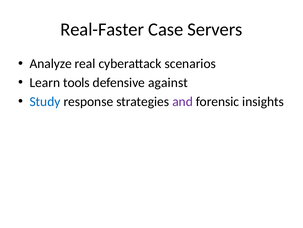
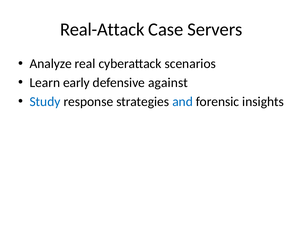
Real-Faster: Real-Faster -> Real-Attack
tools: tools -> early
and colour: purple -> blue
